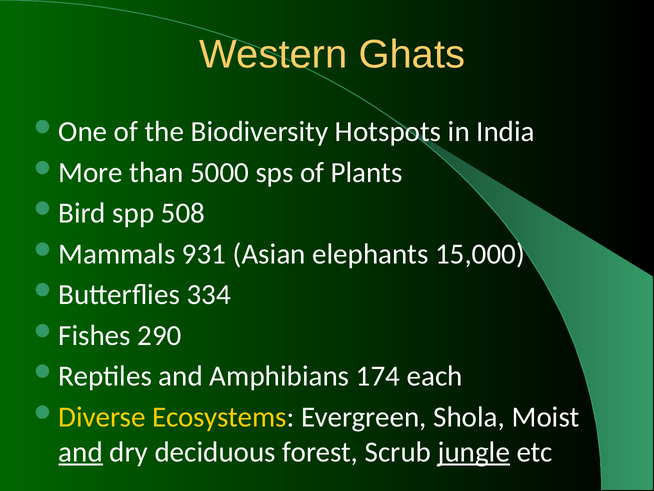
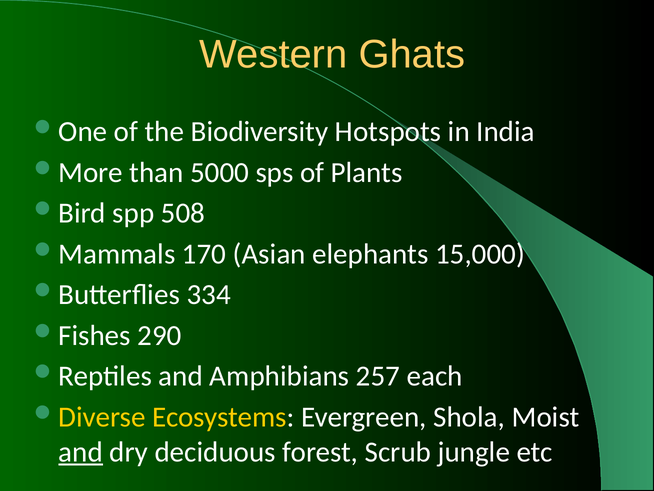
931: 931 -> 170
174: 174 -> 257
jungle underline: present -> none
